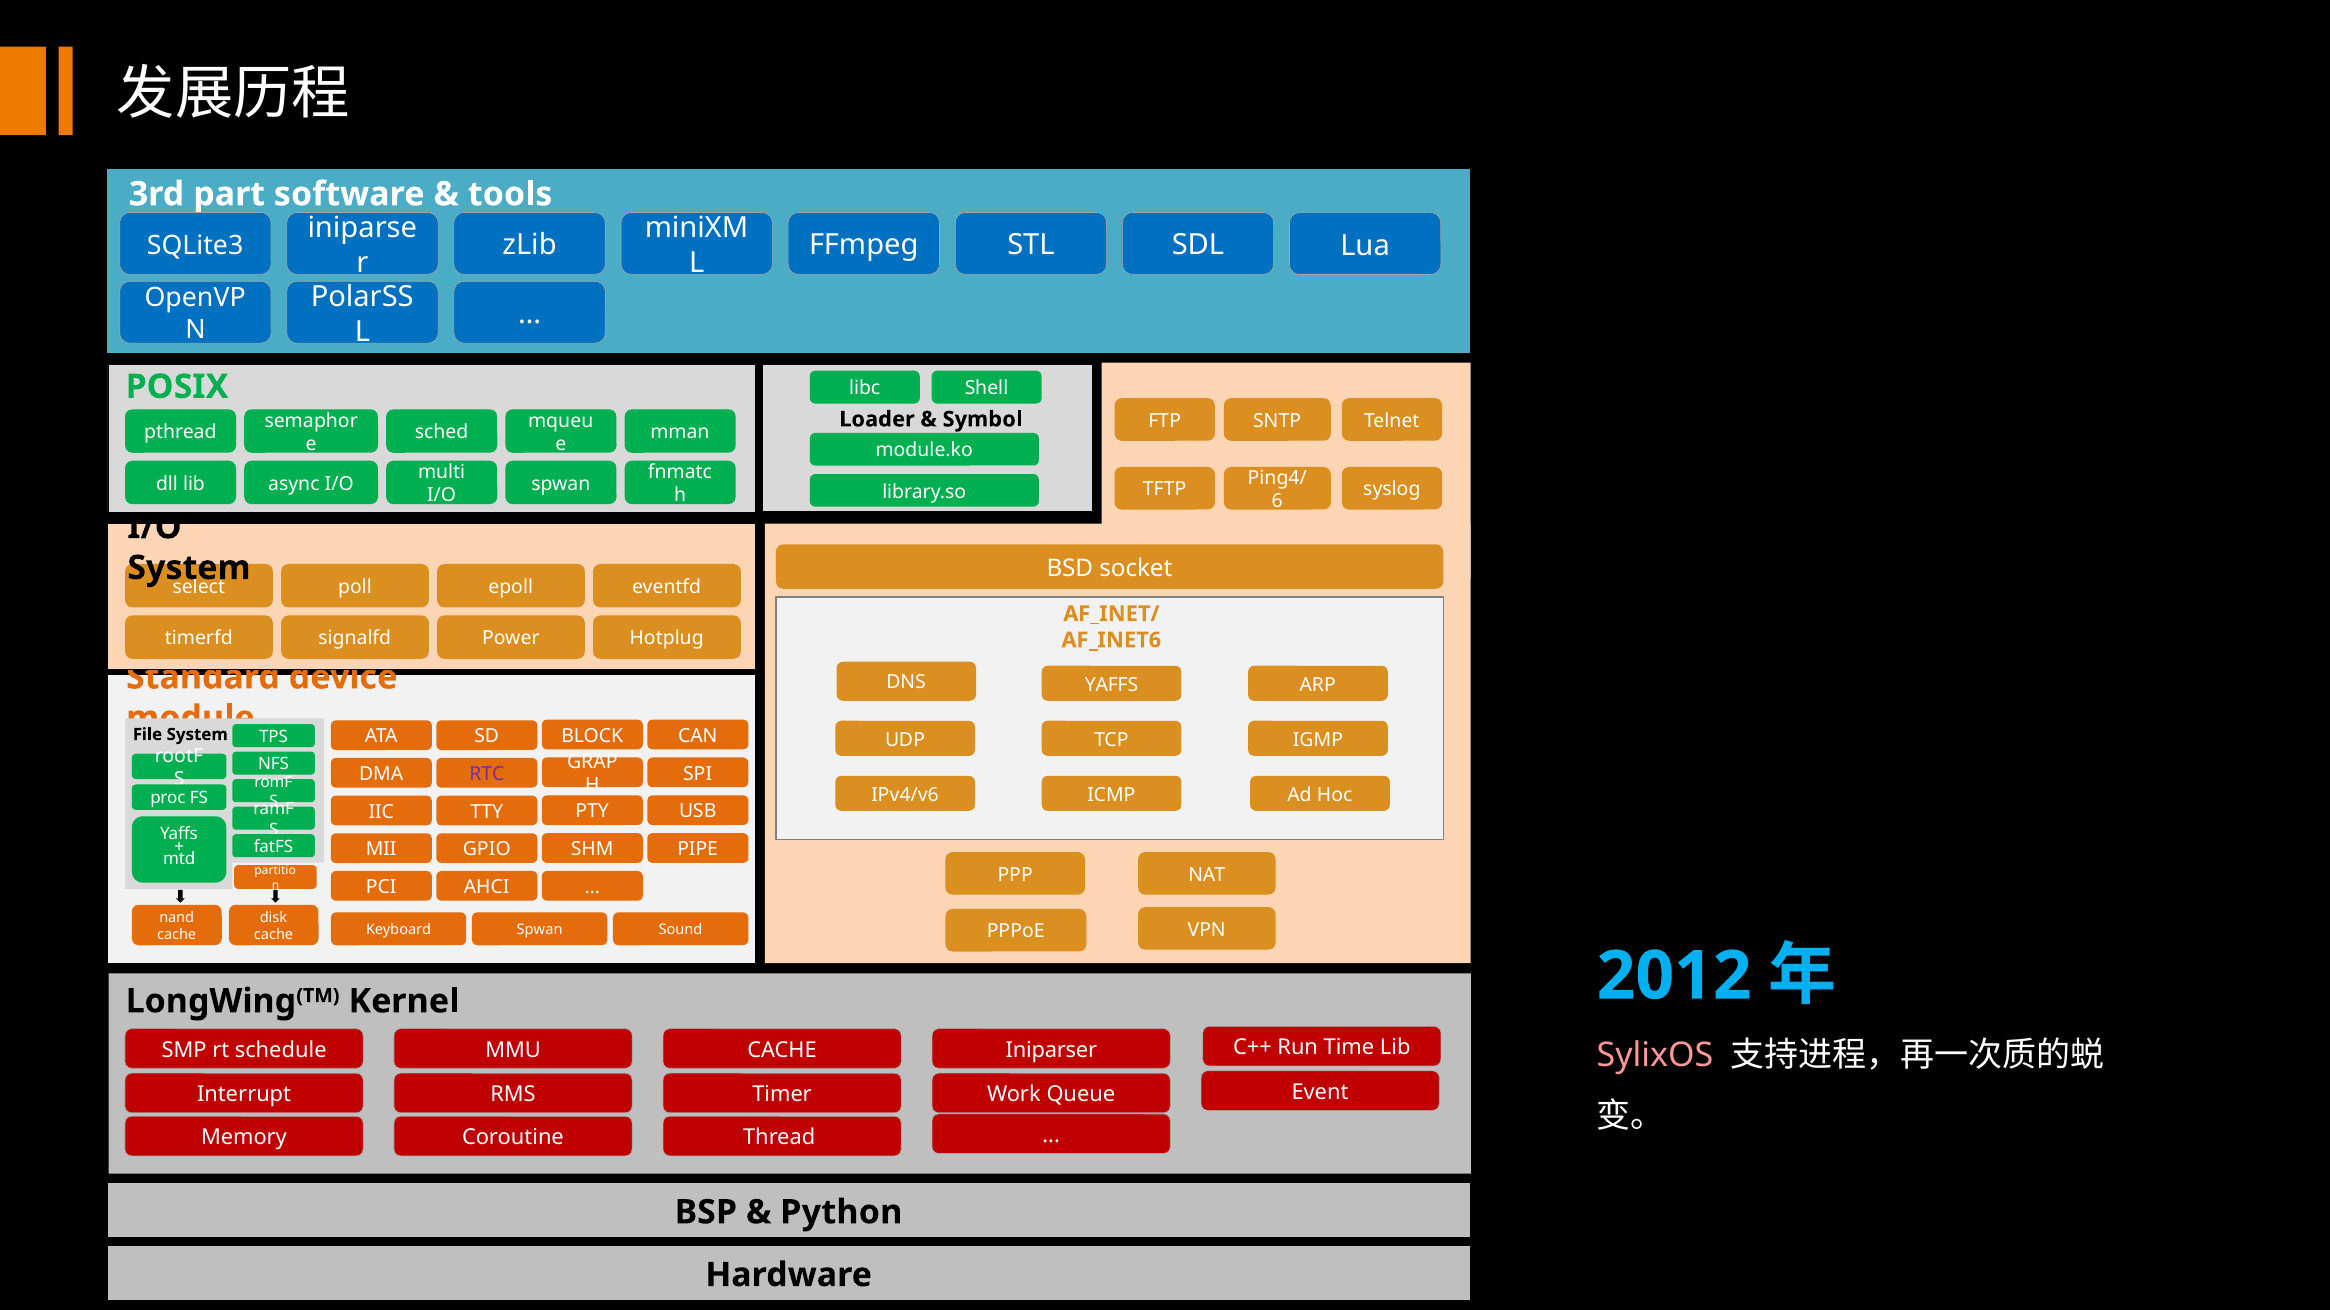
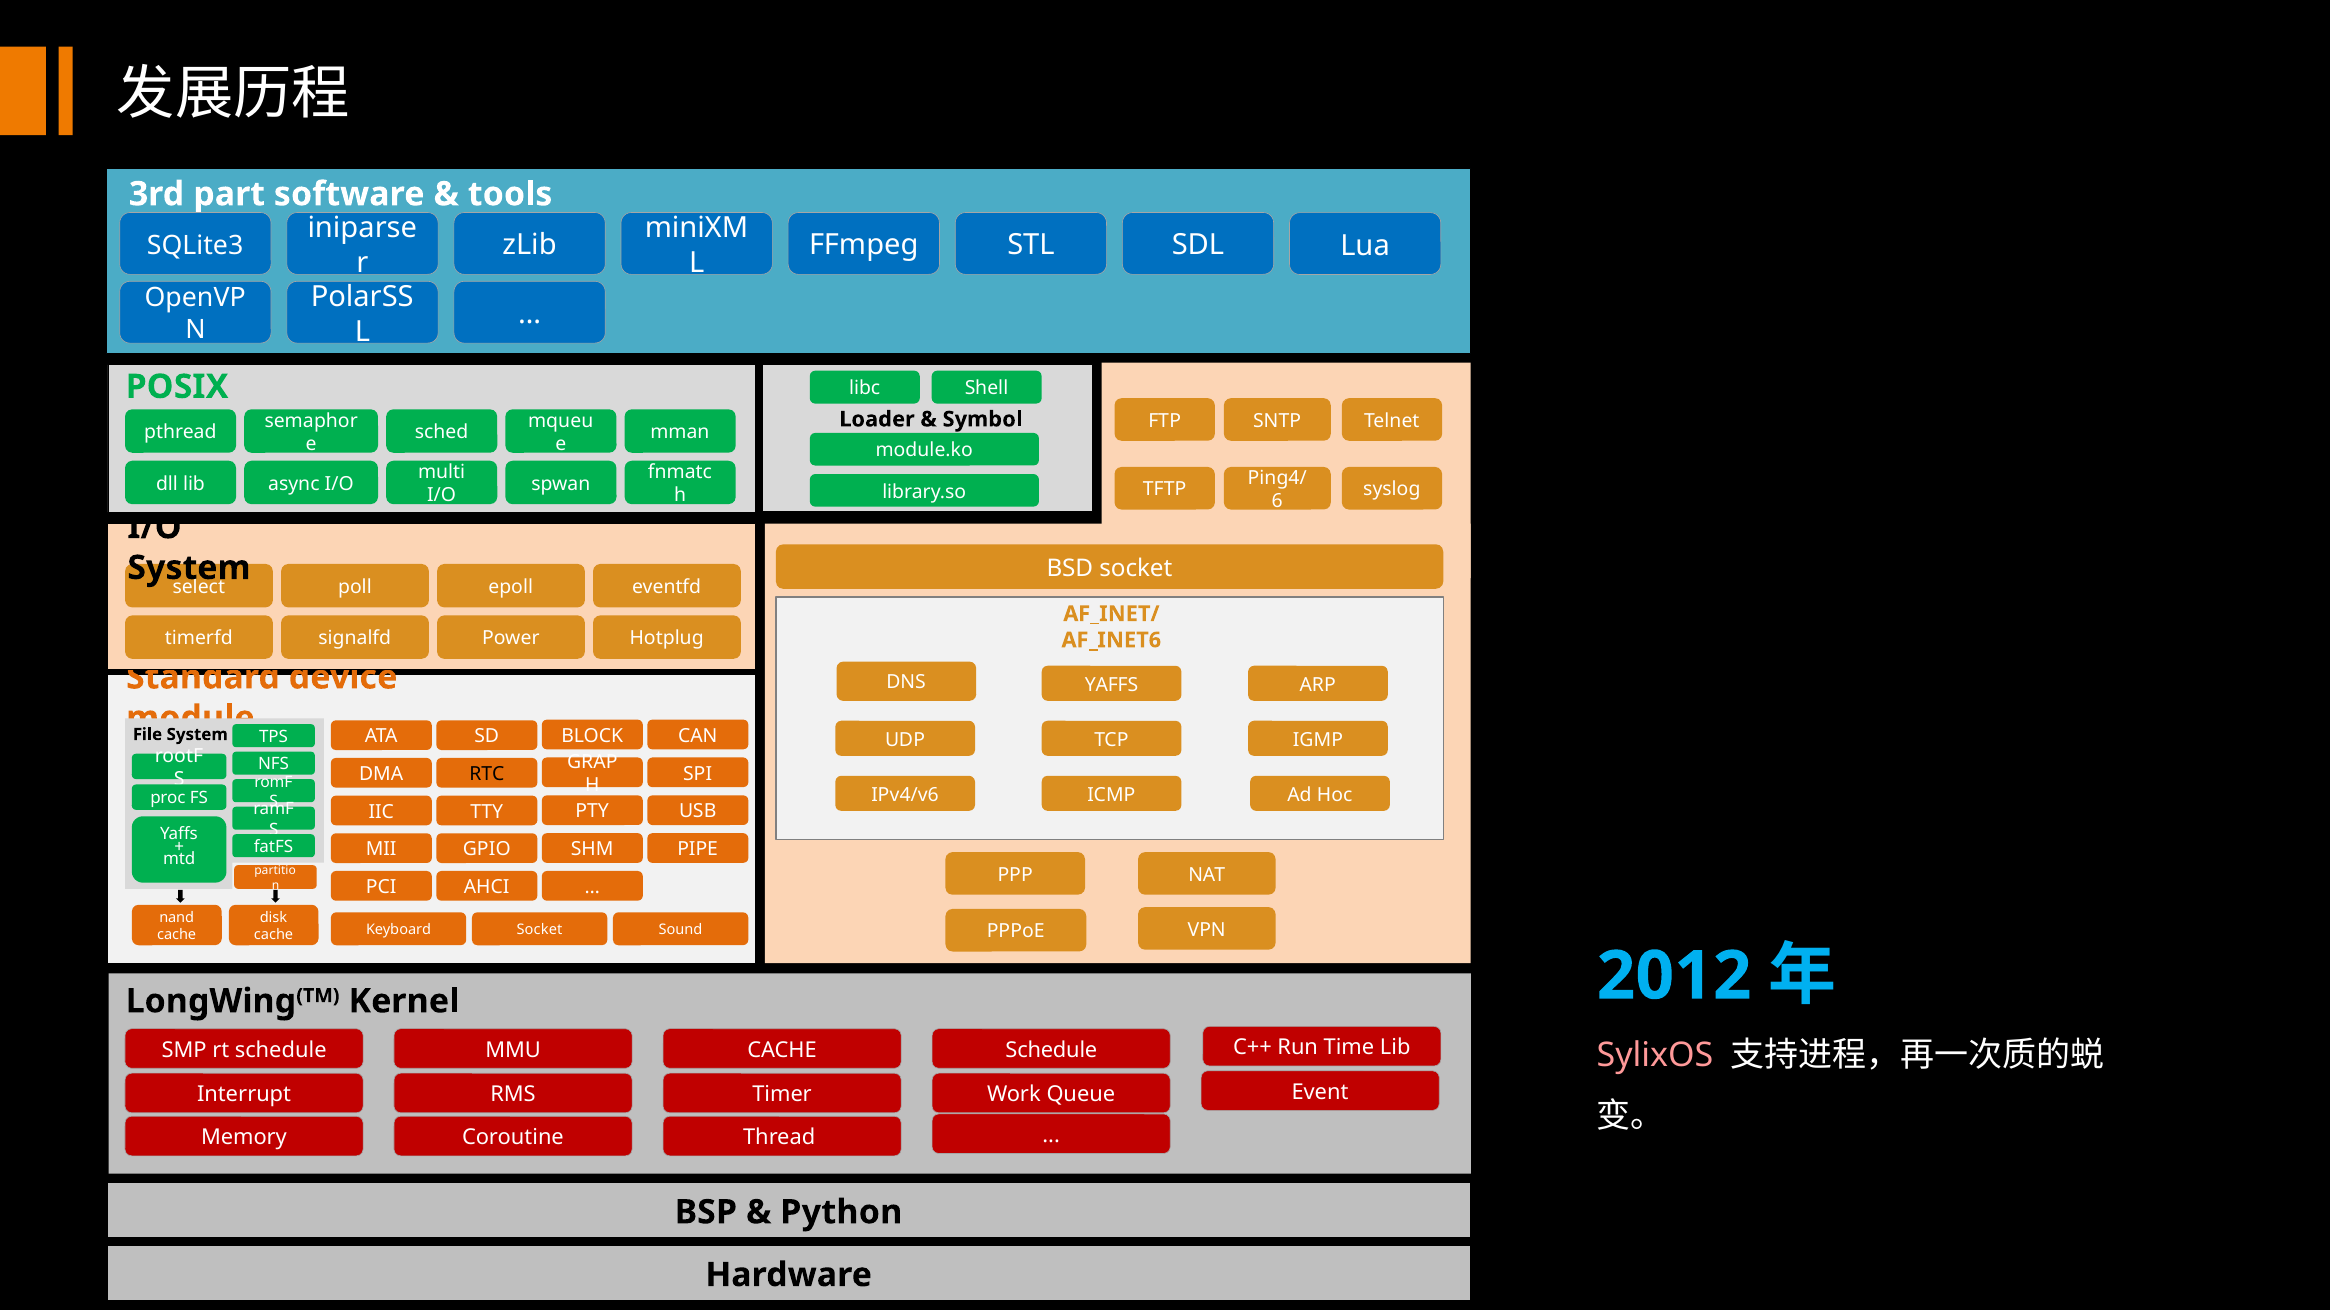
RTC colour: purple -> black
Keyboard Spwan: Spwan -> Socket
Iniparser at (1051, 1050): Iniparser -> Schedule
